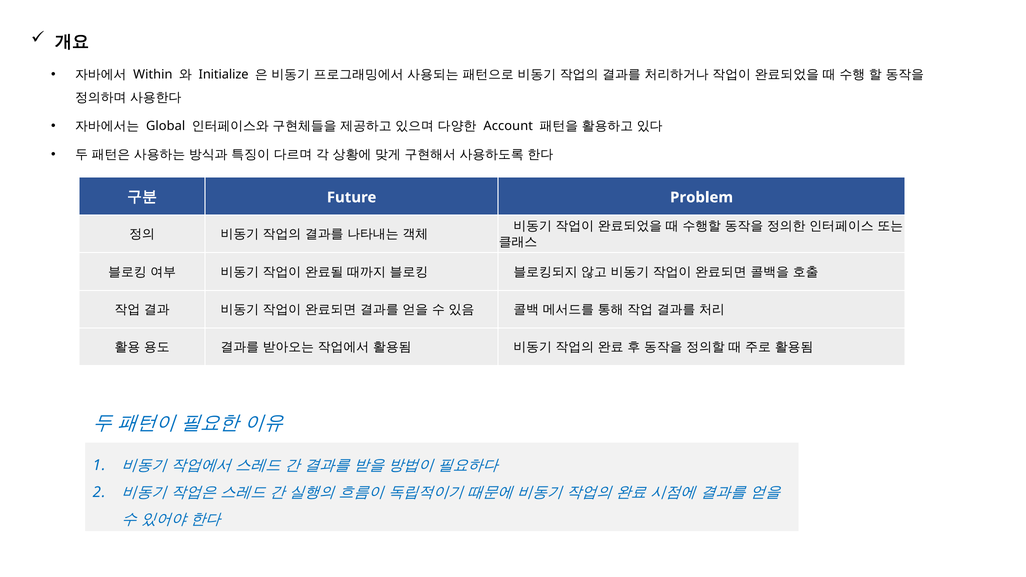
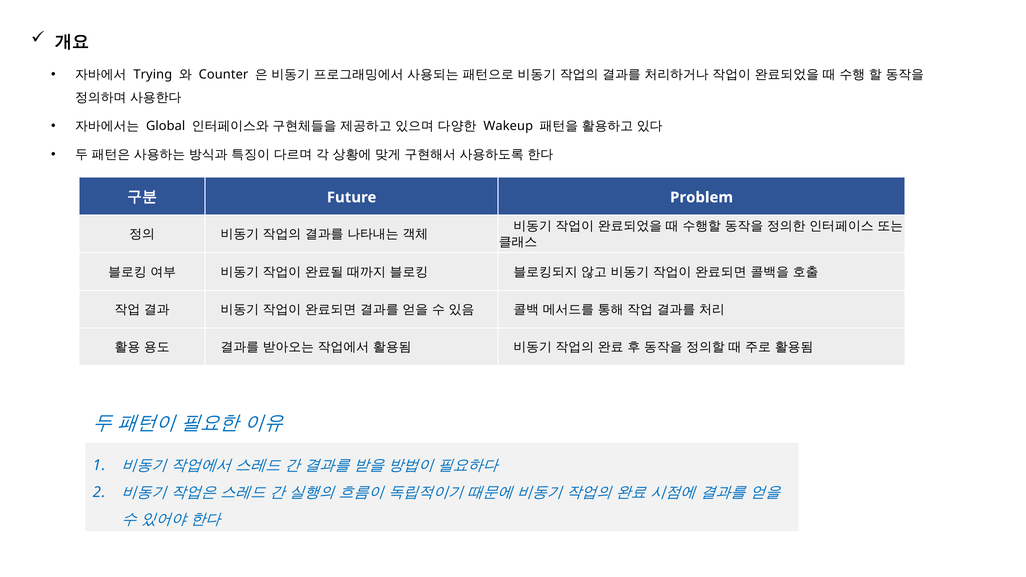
Within: Within -> Trying
Initialize: Initialize -> Counter
Account: Account -> Wakeup
